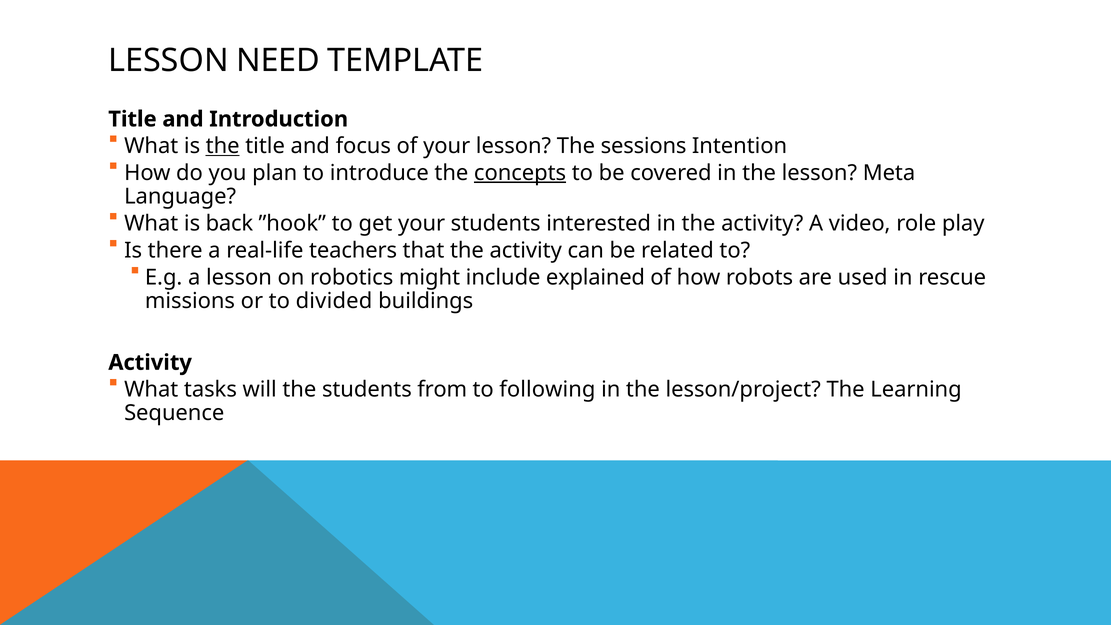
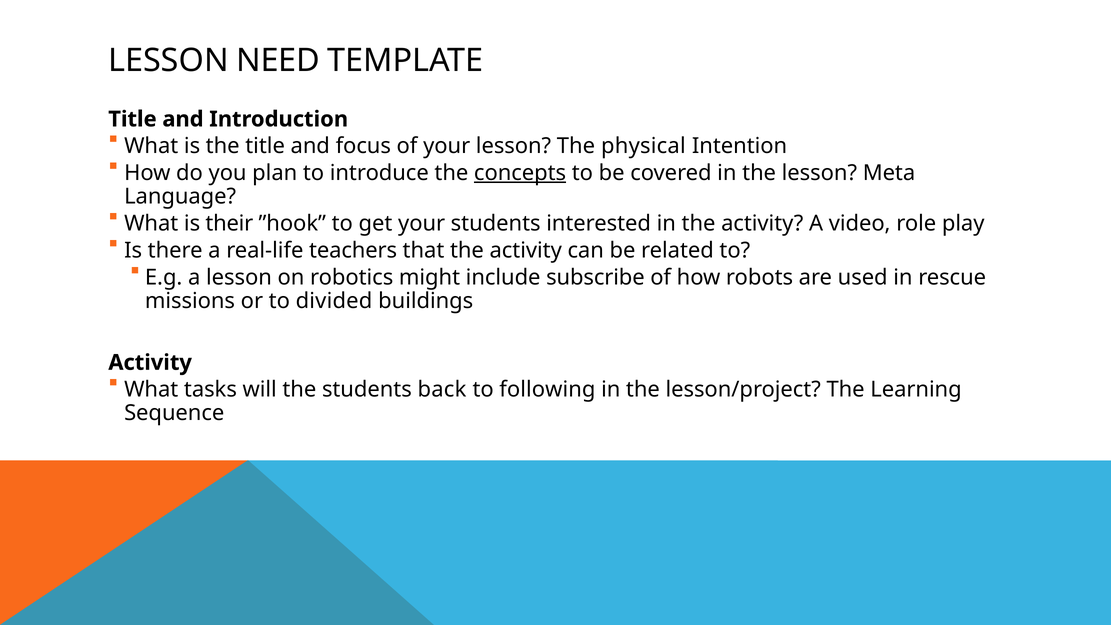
the at (223, 146) underline: present -> none
sessions: sessions -> physical
back: back -> their
explained: explained -> subscribe
from: from -> back
